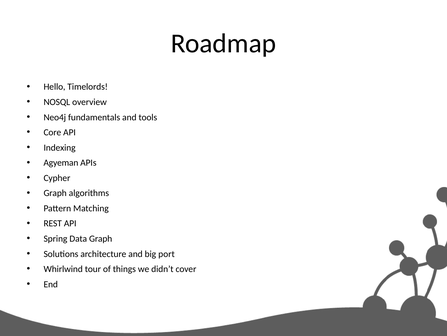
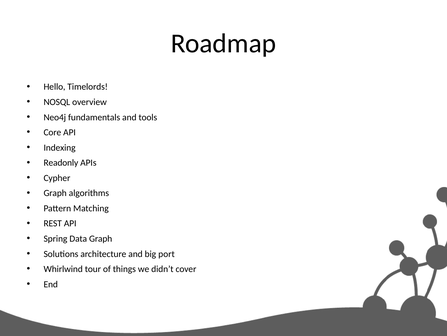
Agyeman: Agyeman -> Readonly
